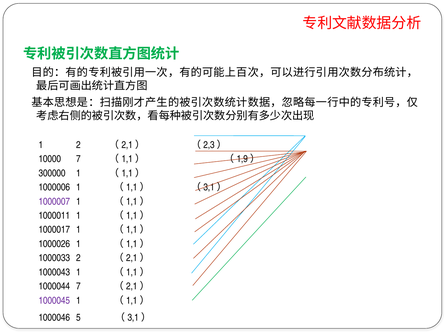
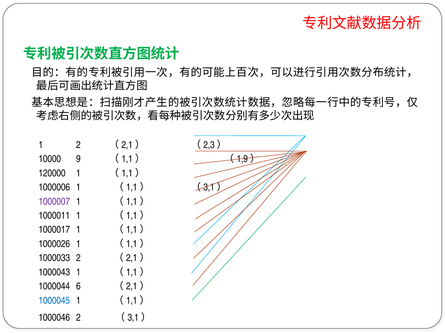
10000 7: 7 -> 9
300000: 300000 -> 120000
1000044 7: 7 -> 6
1000045 colour: purple -> blue
1000046 5: 5 -> 2
